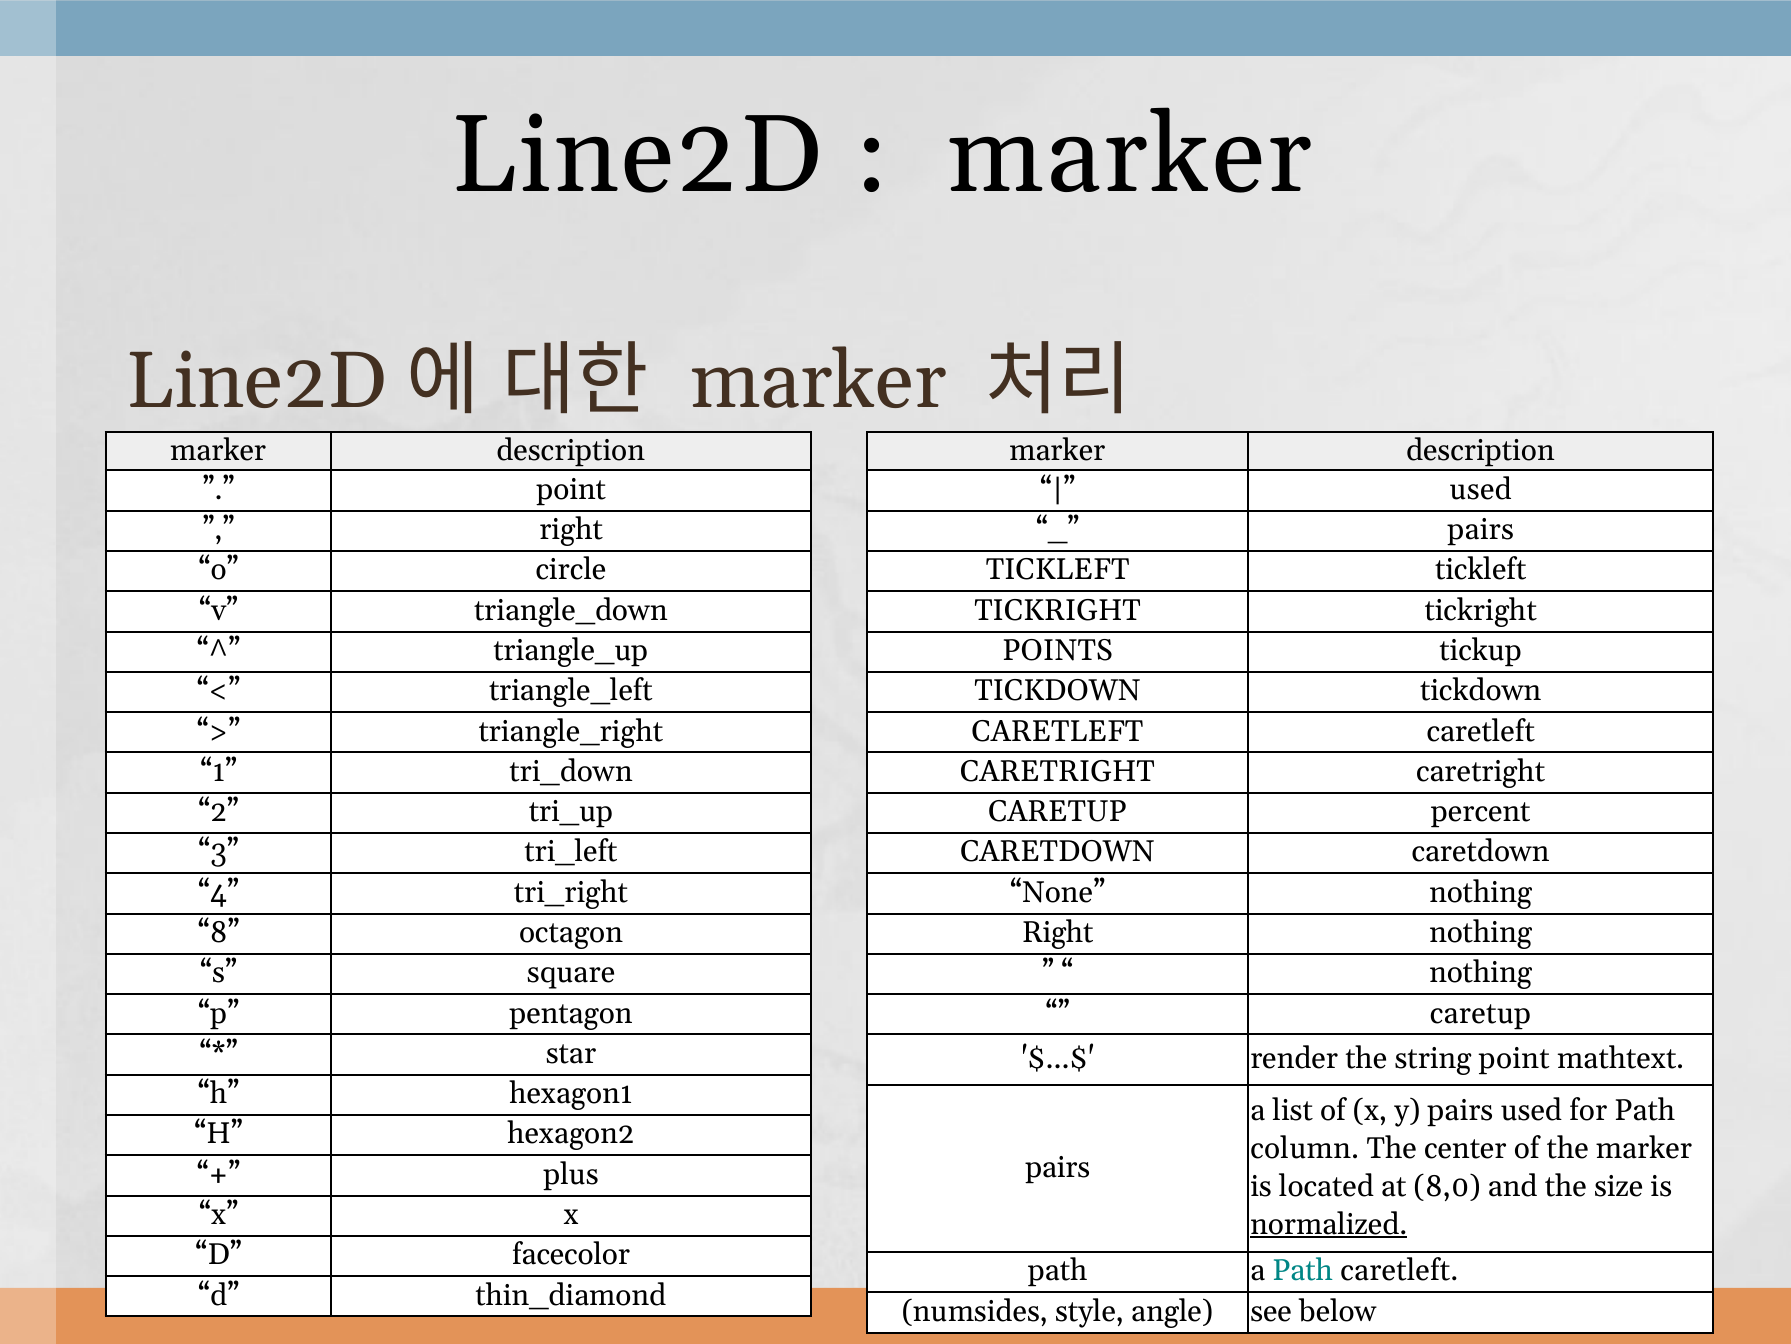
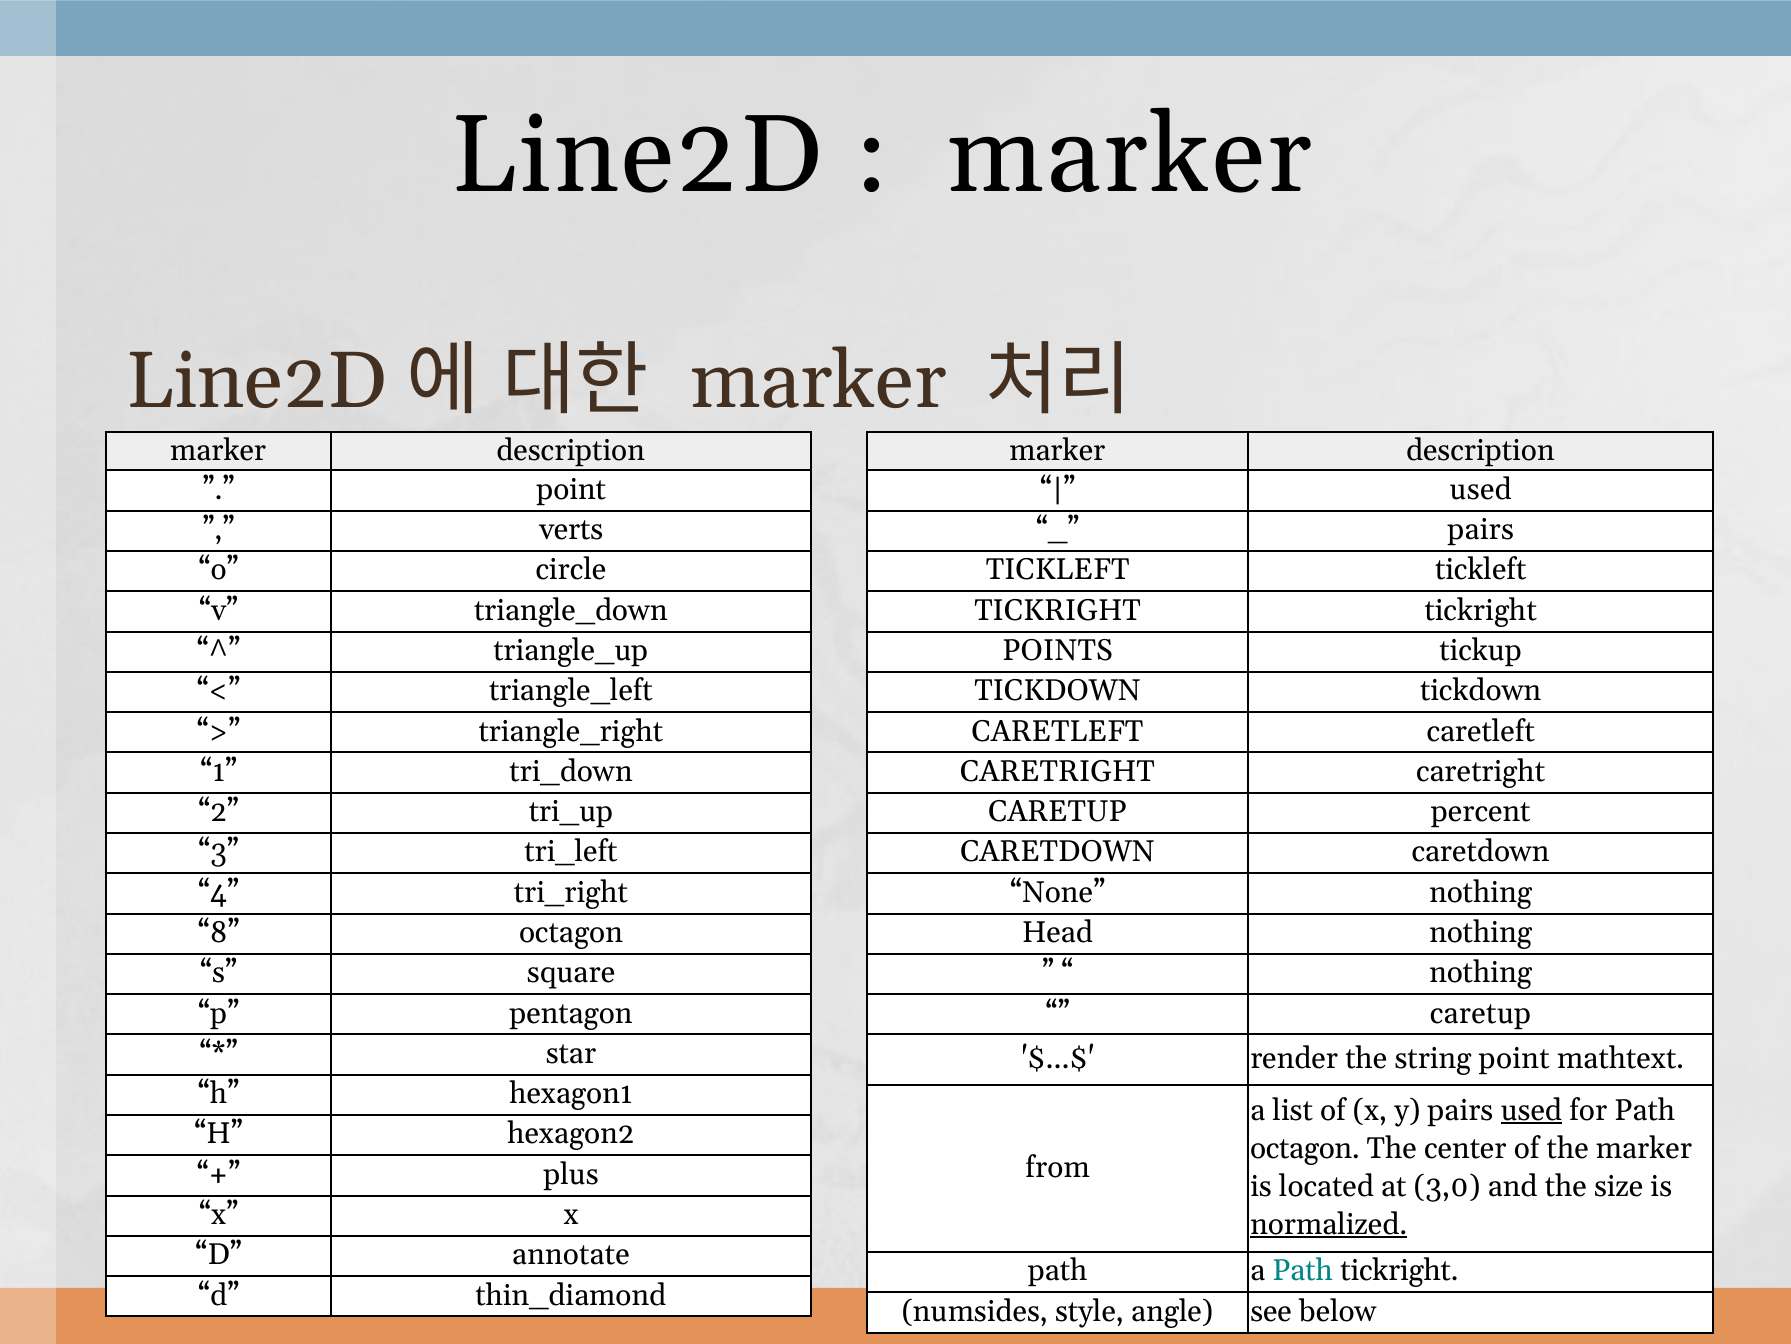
right at (571, 530): right -> verts
Right at (1058, 932): Right -> Head
used at (1531, 1110) underline: none -> present
column at (1305, 1148): column -> octagon
pairs at (1058, 1167): pairs -> from
8,0: 8,0 -> 3,0
facecolor: facecolor -> annotate
Path caretleft: caretleft -> tickright
